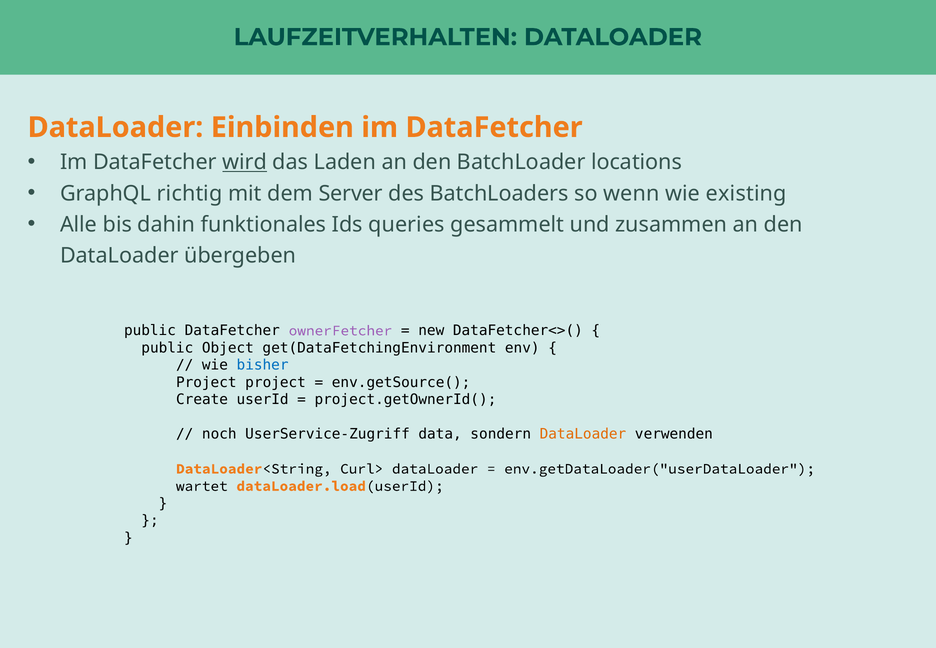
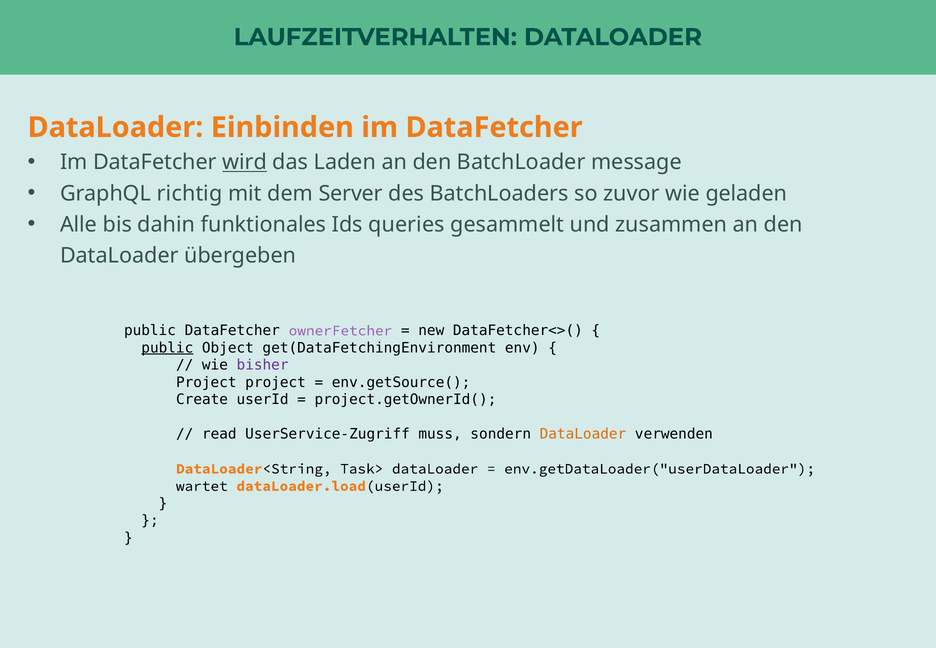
locations: locations -> message
wenn: wenn -> zuvor
existing: existing -> geladen
public at (167, 348) underline: none -> present
bisher colour: blue -> purple
noch: noch -> read
data: data -> muss
Curl>: Curl> -> Task>
